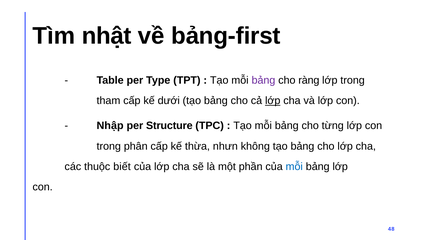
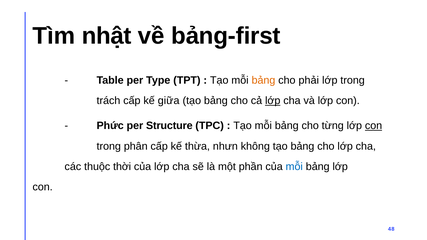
bảng at (263, 80) colour: purple -> orange
ràng: ràng -> phải
tham: tham -> trách
dưới: dưới -> giữa
Nhập: Nhập -> Phức
con at (374, 126) underline: none -> present
biết: biết -> thời
